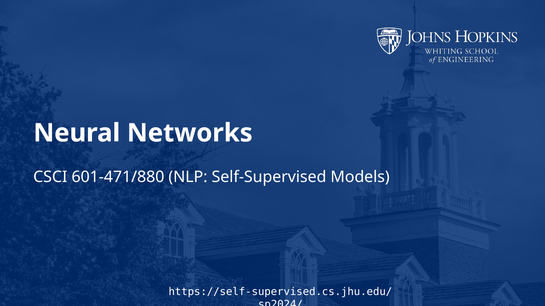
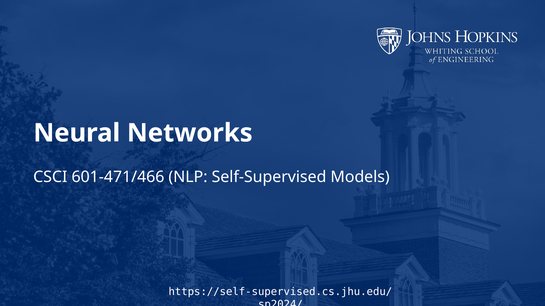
601-471/880: 601-471/880 -> 601-471/466
